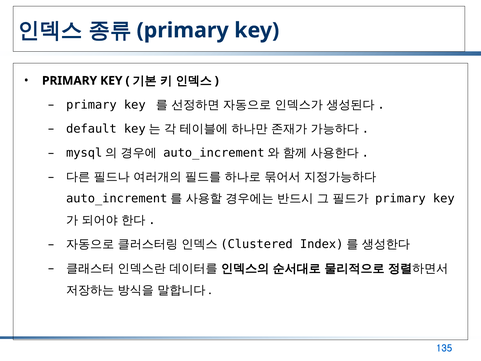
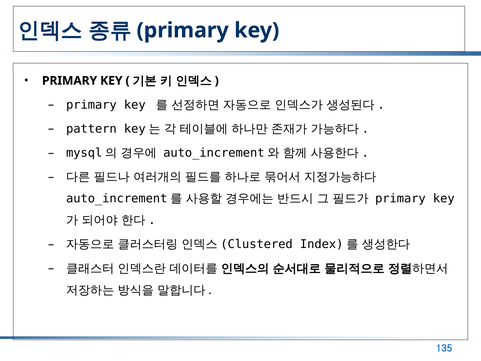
default: default -> pattern
